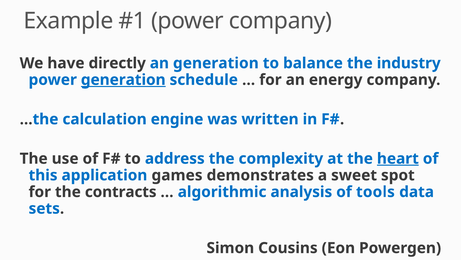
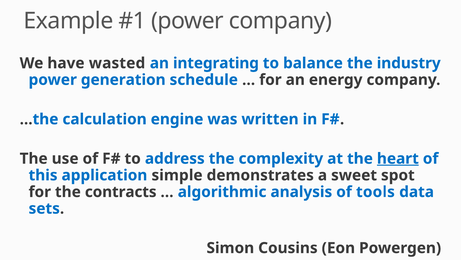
directly: directly -> wasted
an generation: generation -> integrating
generation at (123, 80) underline: present -> none
games: games -> simple
